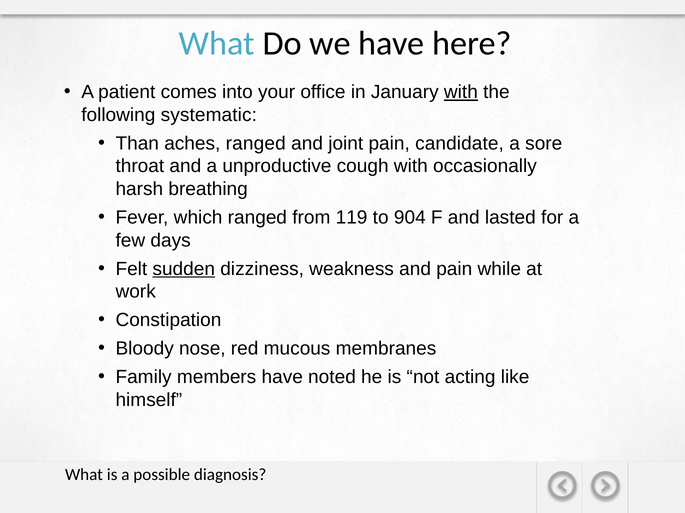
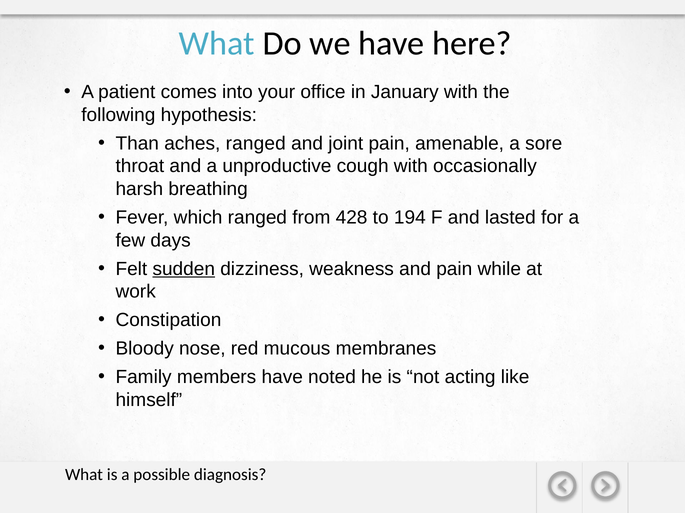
with at (461, 92) underline: present -> none
systematic: systematic -> hypothesis
candidate: candidate -> amenable
119: 119 -> 428
904: 904 -> 194
